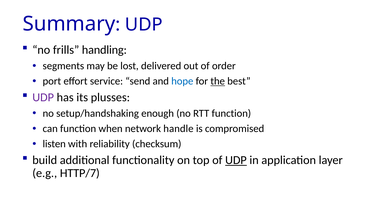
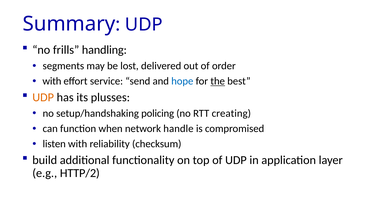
port at (52, 81): port -> with
UDP at (43, 97) colour: purple -> orange
enough: enough -> policing
RTT function: function -> creating
UDP at (236, 160) underline: present -> none
HTTP/7: HTTP/7 -> HTTP/2
